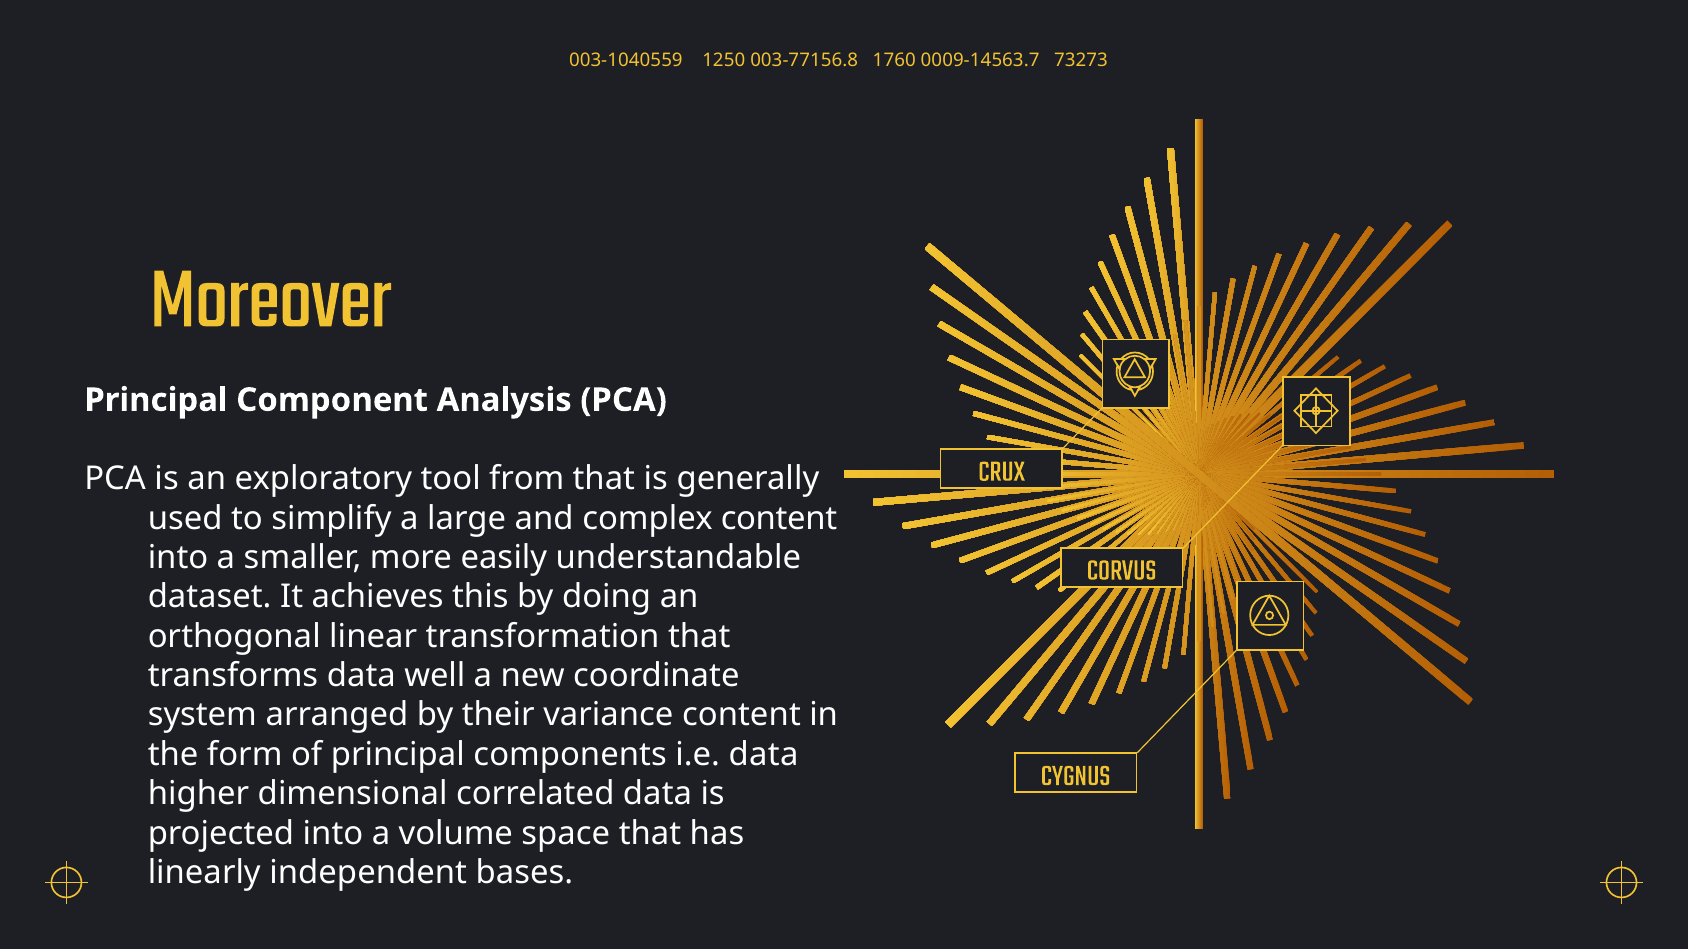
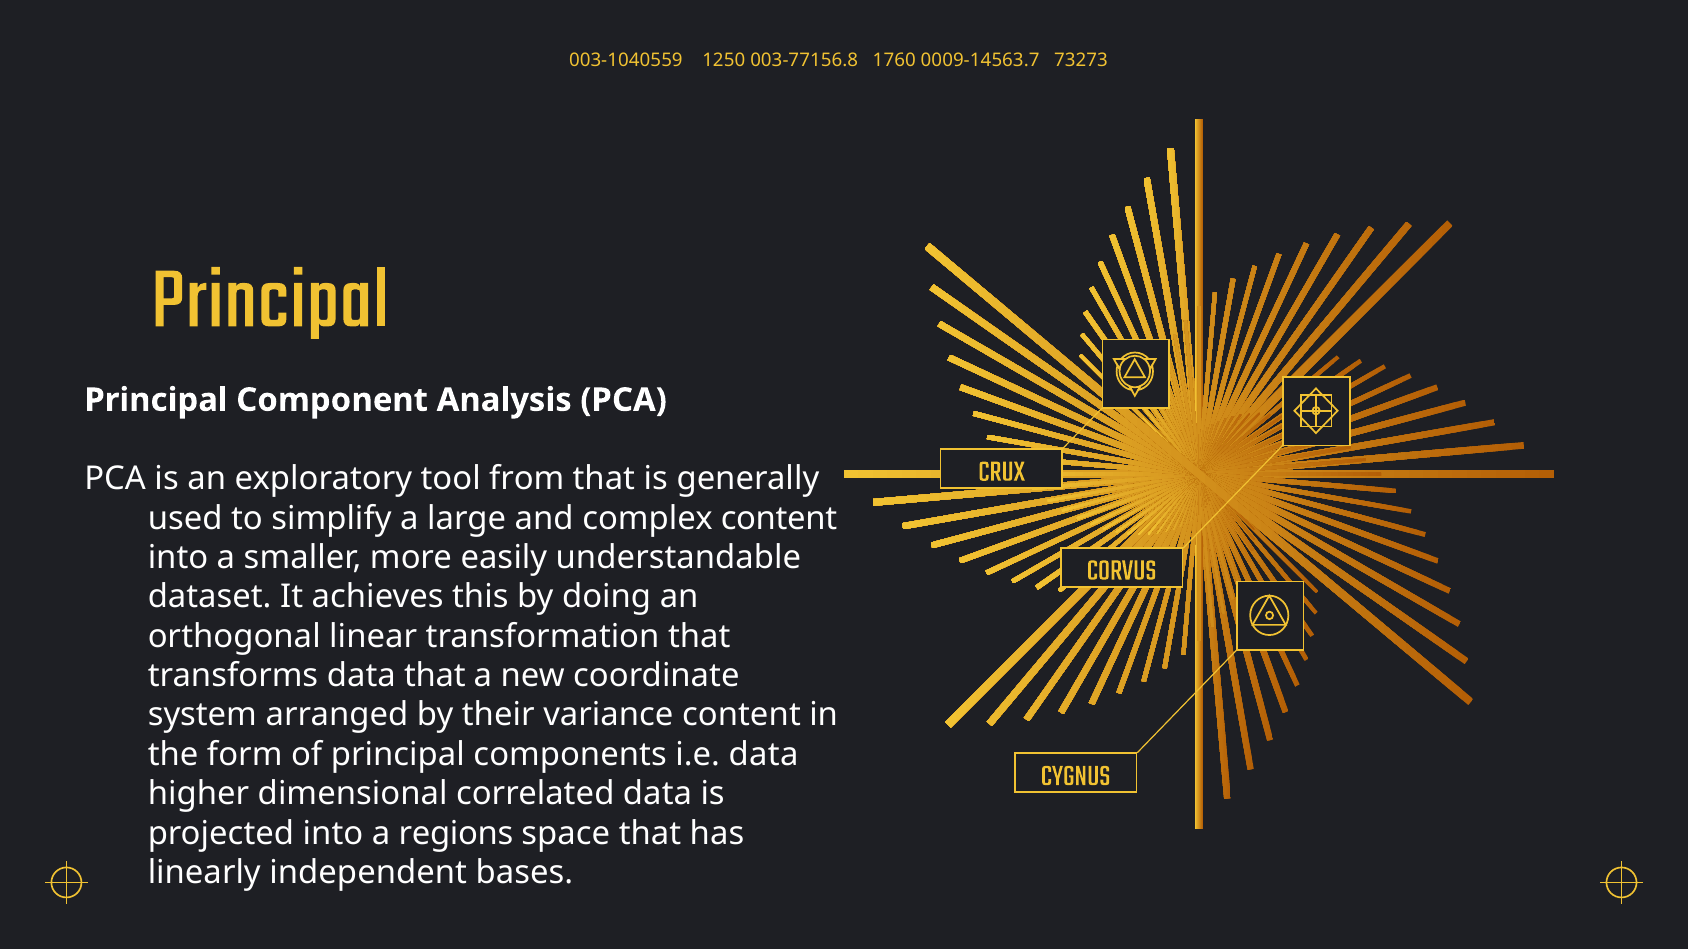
Moreover at (271, 297): Moreover -> Principal
data well: well -> that
volume: volume -> regions
